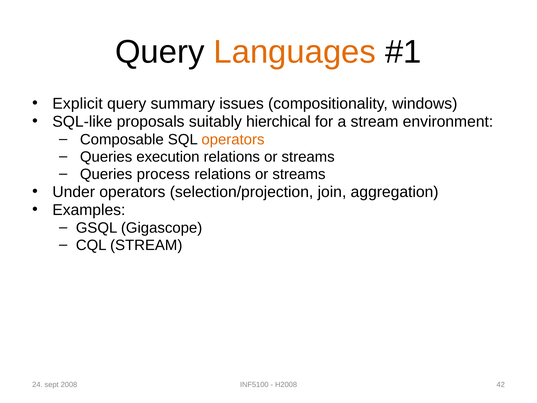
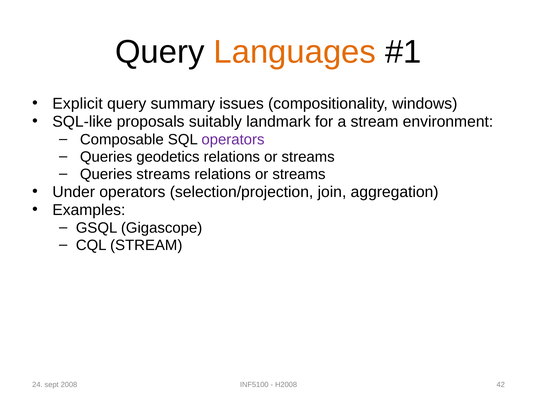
hierchical: hierchical -> landmark
operators at (233, 139) colour: orange -> purple
execution: execution -> geodetics
Queries process: process -> streams
